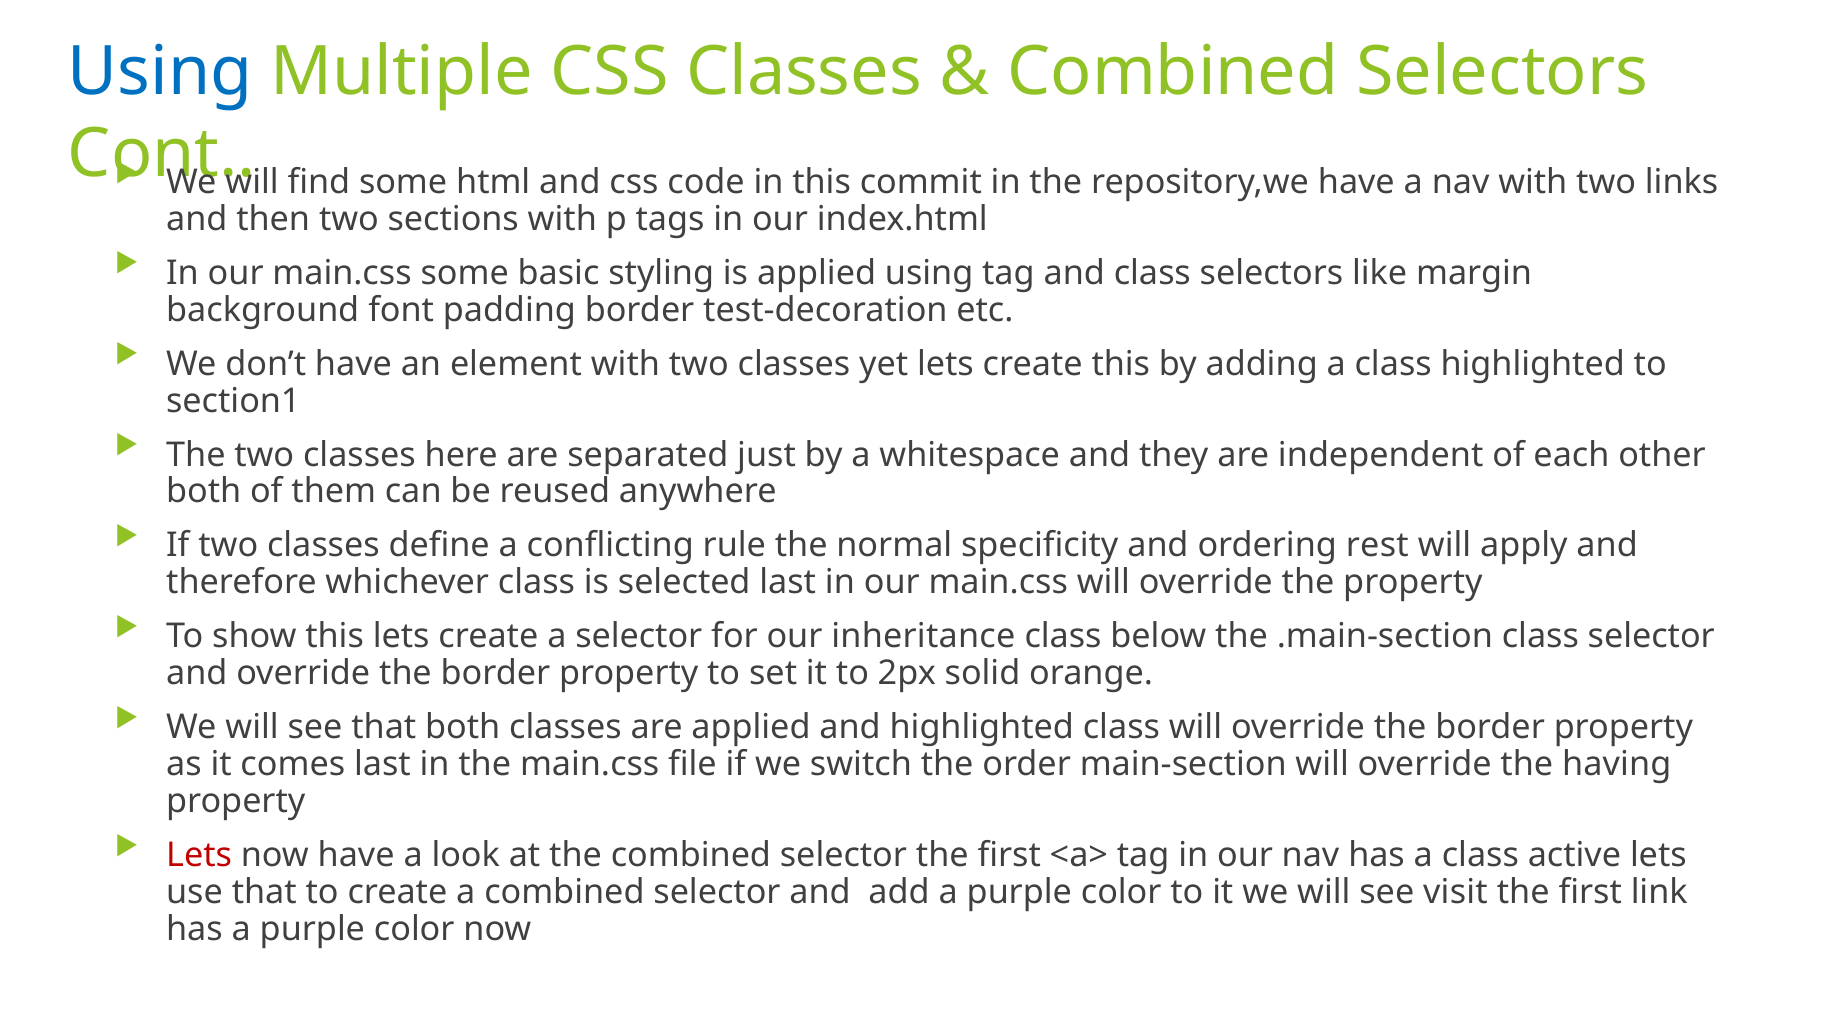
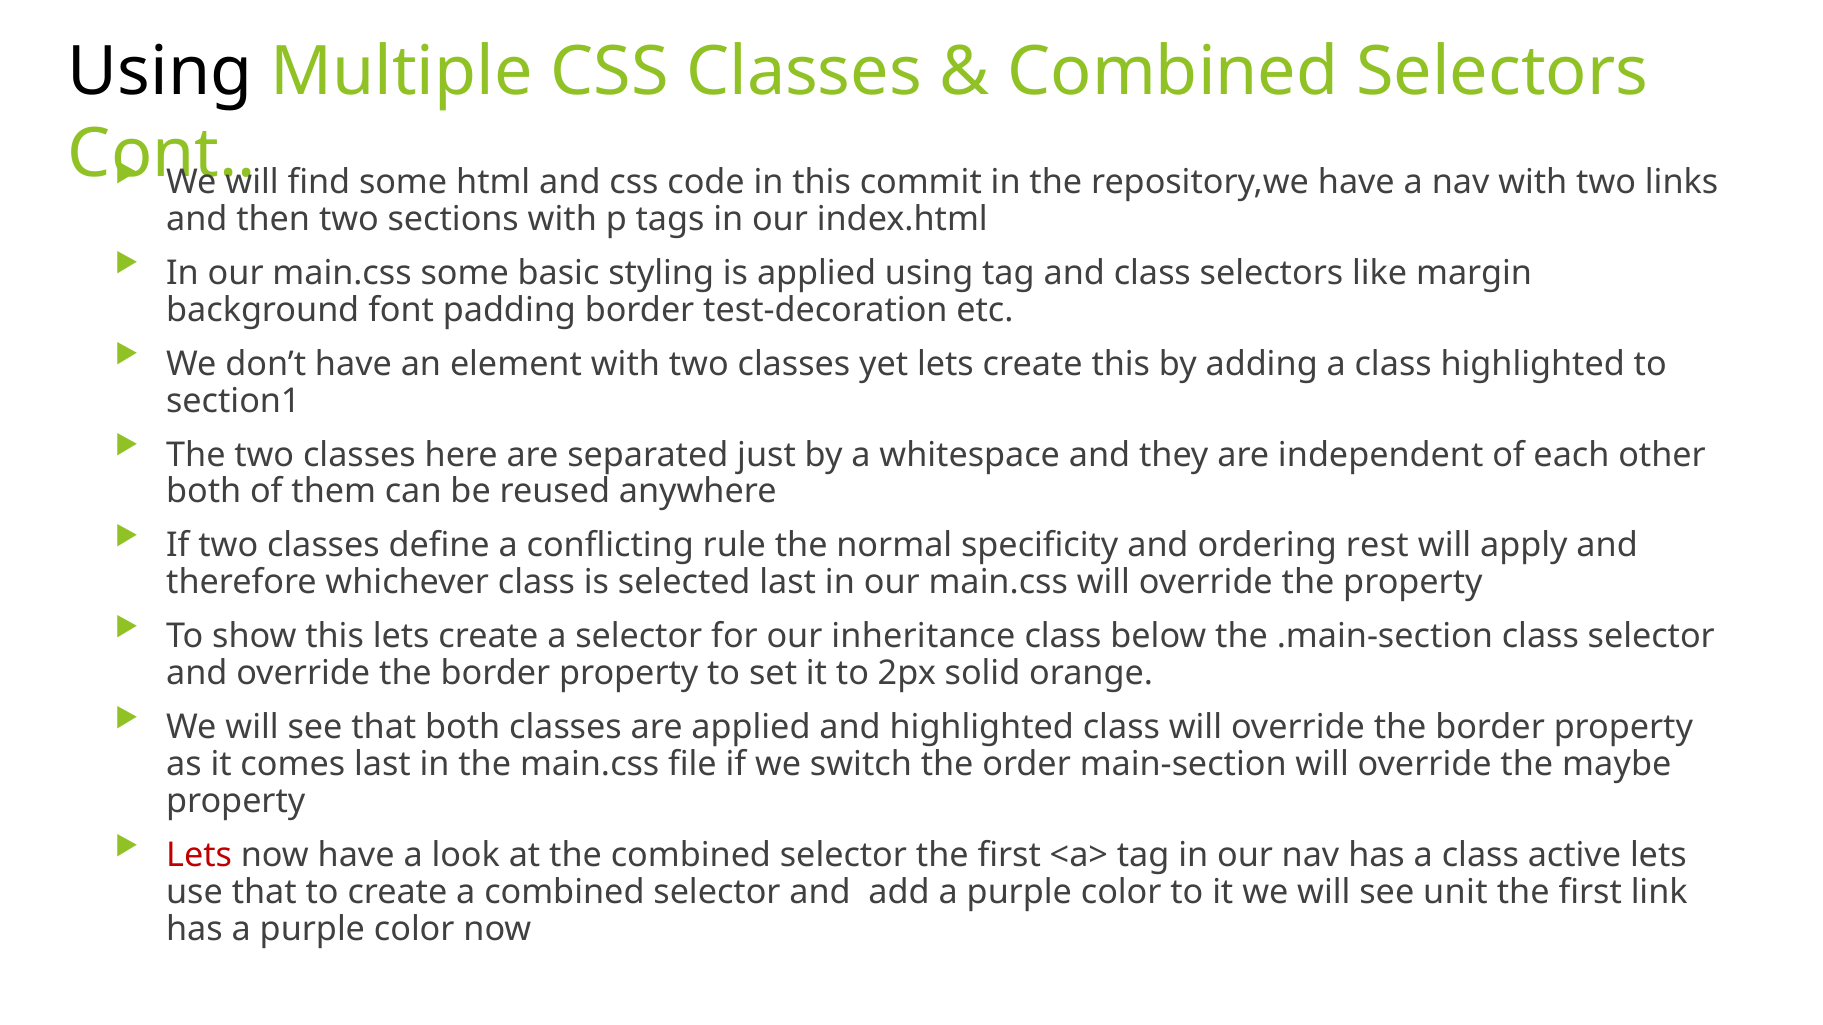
Using at (160, 72) colour: blue -> black
having: having -> maybe
visit: visit -> unit
